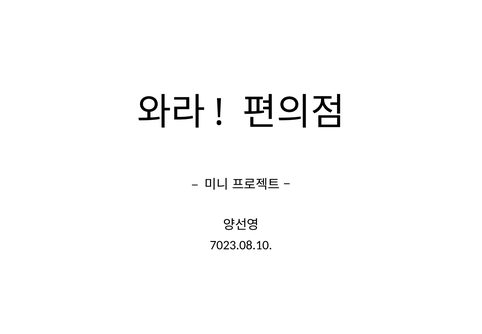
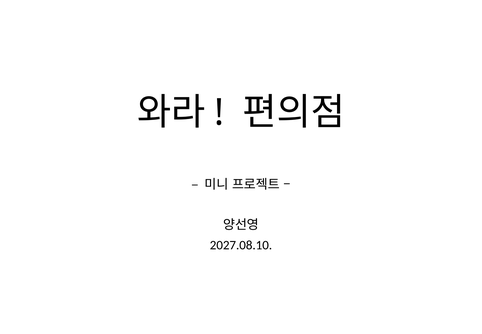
7023.08.10: 7023.08.10 -> 2027.08.10
